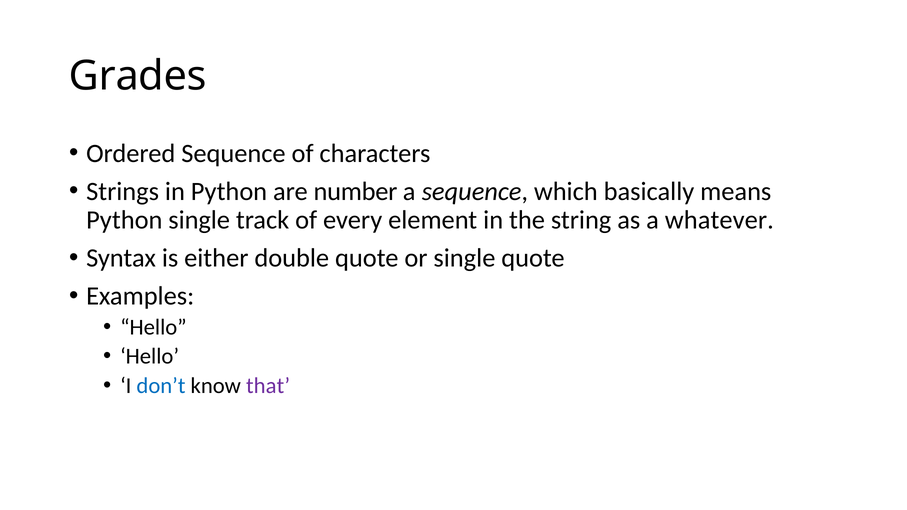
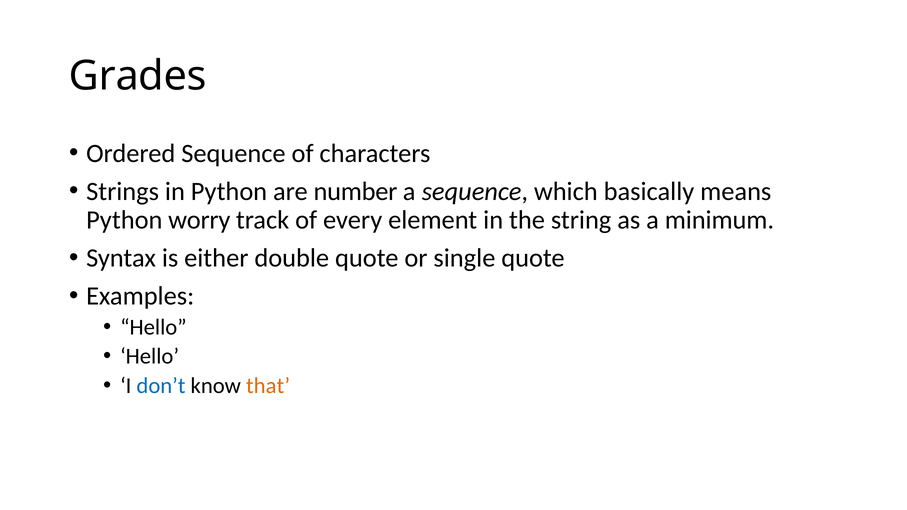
Python single: single -> worry
whatever: whatever -> minimum
that colour: purple -> orange
